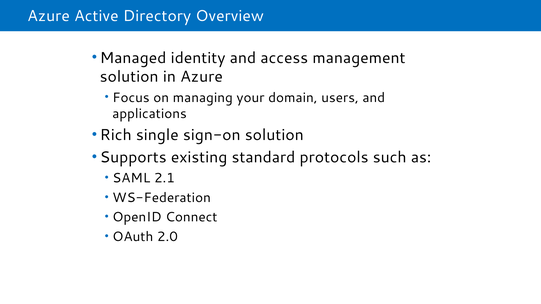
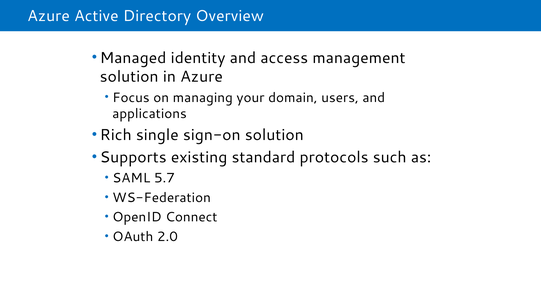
2.1: 2.1 -> 5.7
